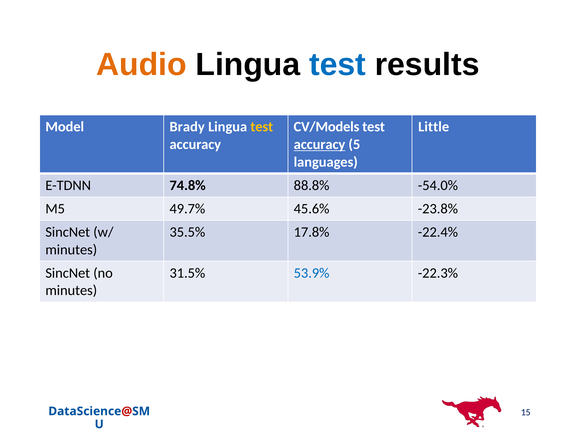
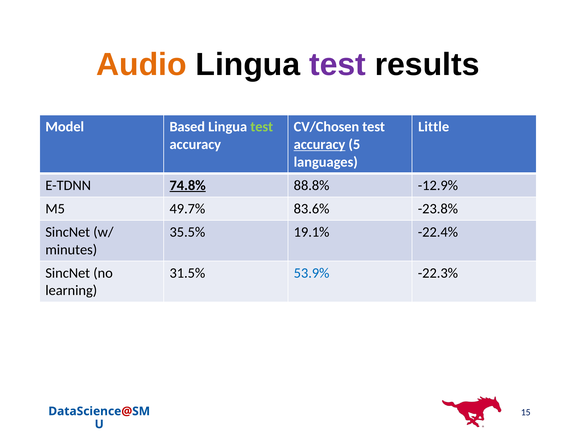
test at (337, 65) colour: blue -> purple
Brady: Brady -> Based
test at (262, 127) colour: yellow -> light green
CV/Models: CV/Models -> CV/Chosen
74.8% underline: none -> present
-54.0%: -54.0% -> -12.9%
45.6%: 45.6% -> 83.6%
17.8%: 17.8% -> 19.1%
minutes at (71, 291): minutes -> learning
